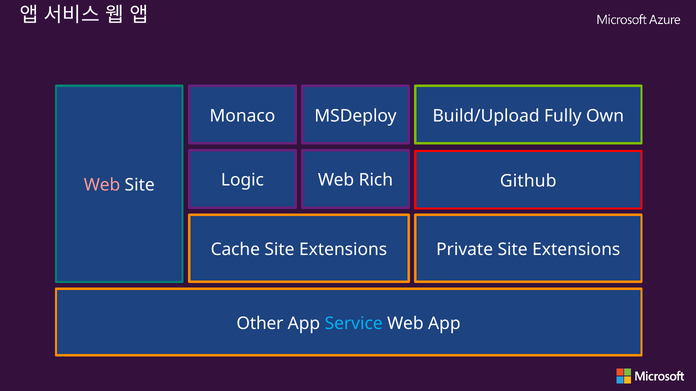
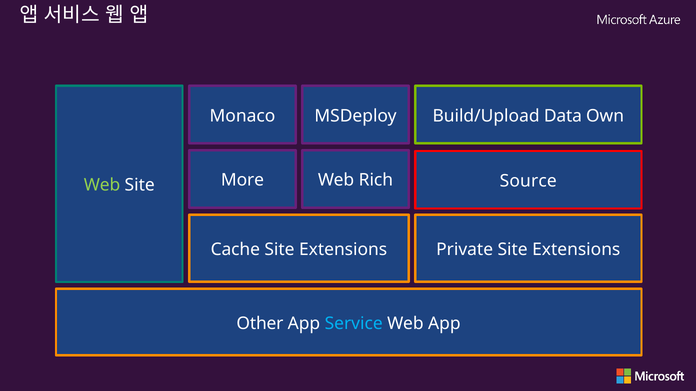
Fully: Fully -> Data
Github: Github -> Source
Web at (102, 185) colour: pink -> light green
Logic: Logic -> More
